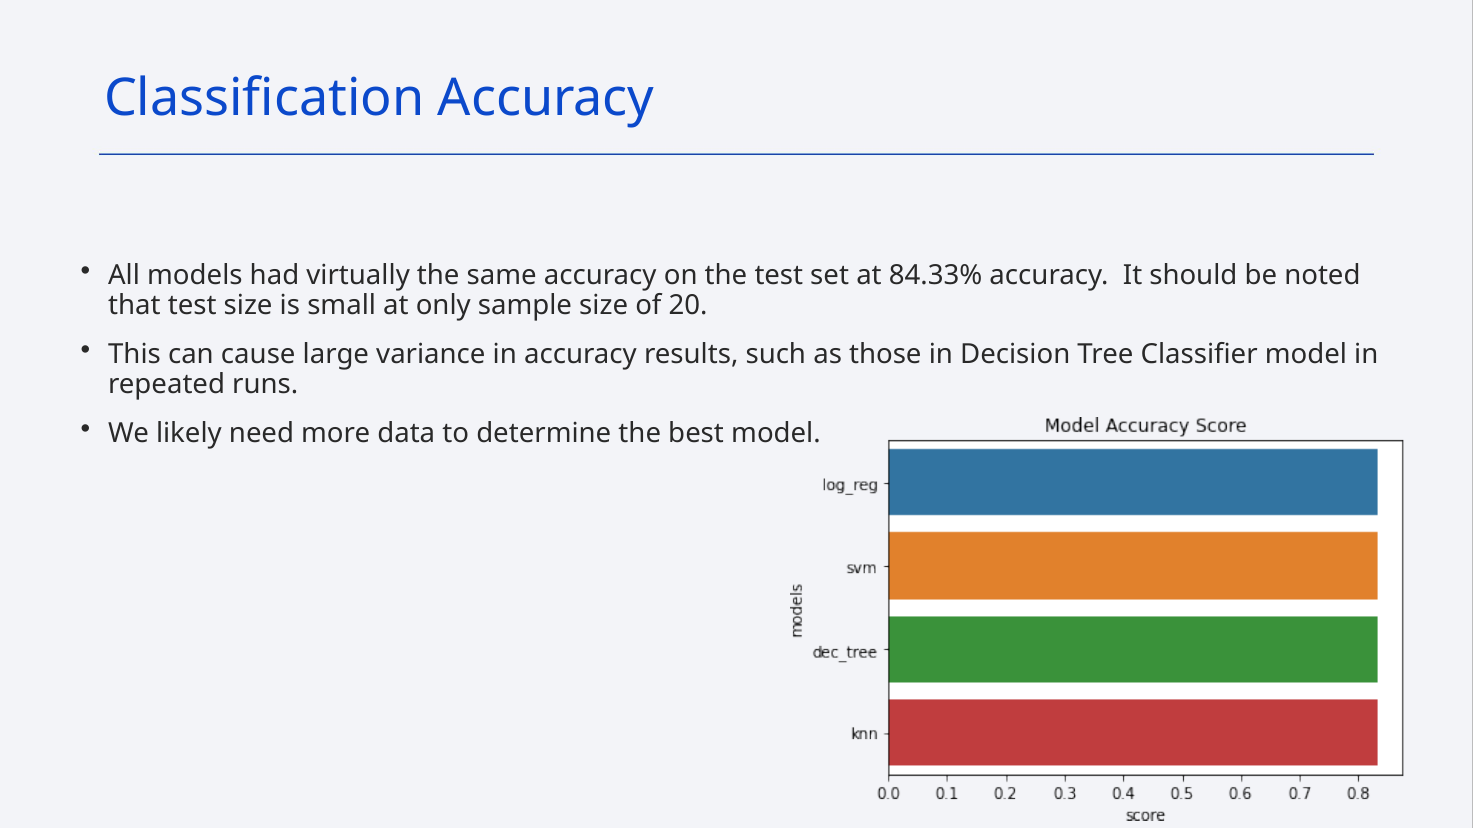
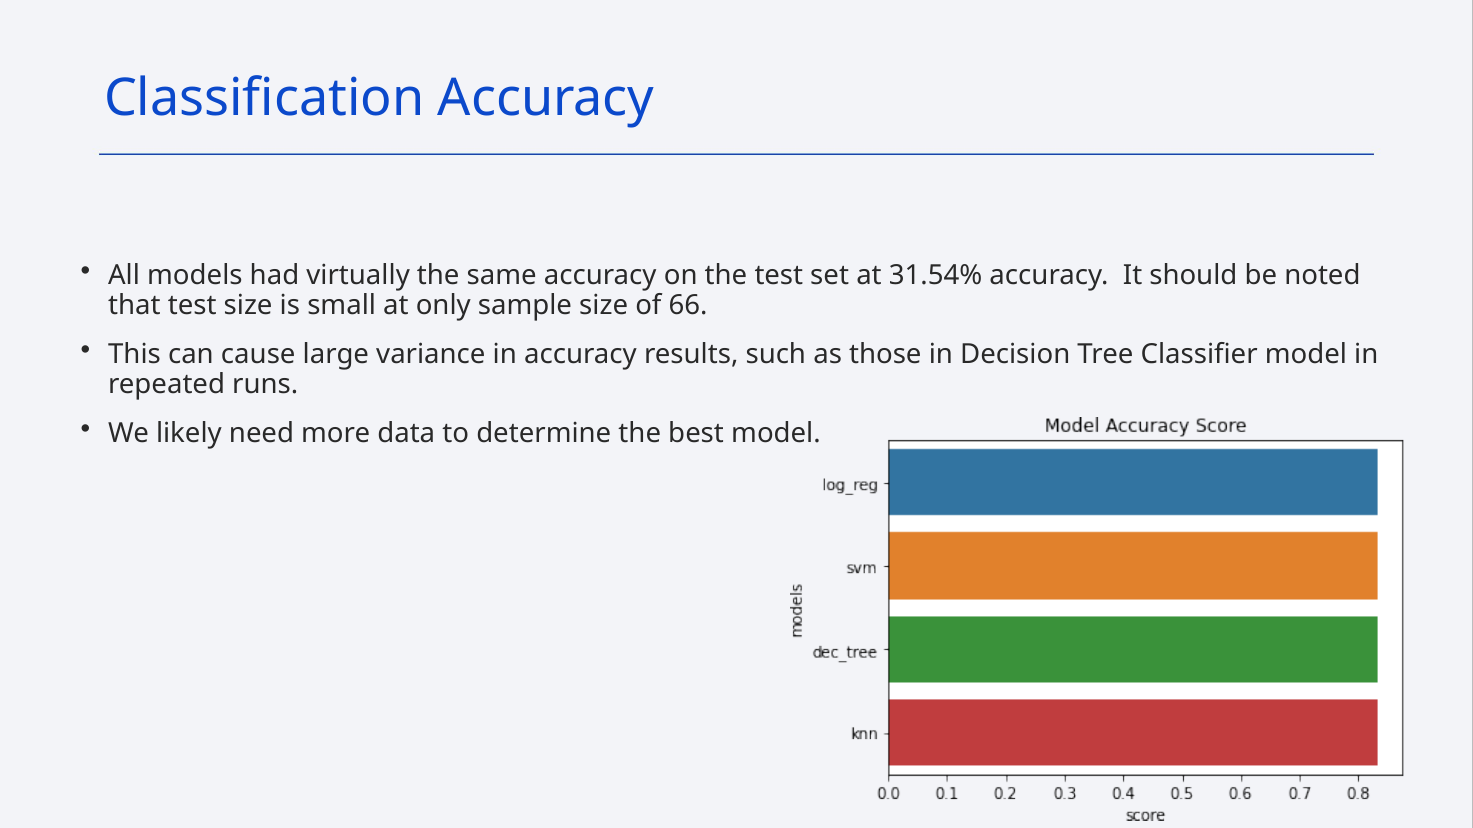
84.33%: 84.33% -> 31.54%
20: 20 -> 66
